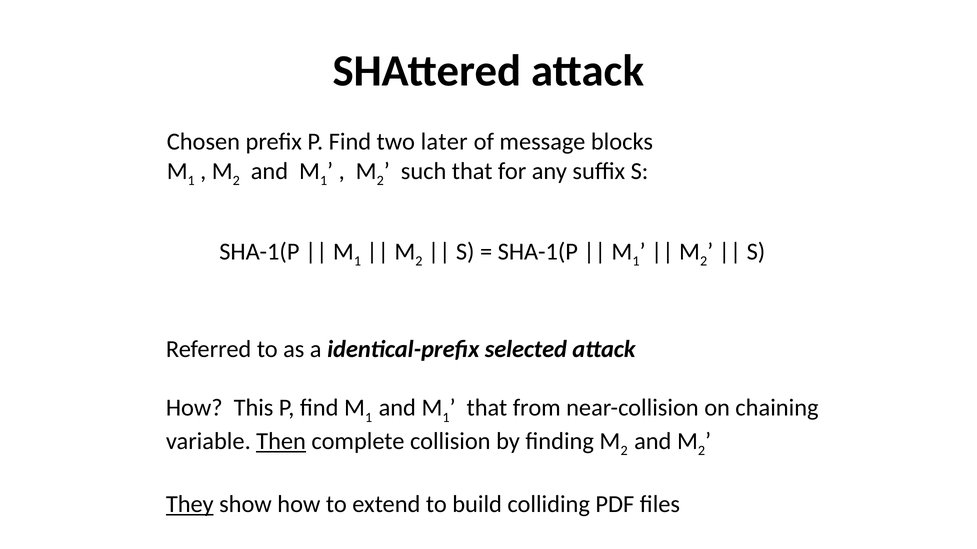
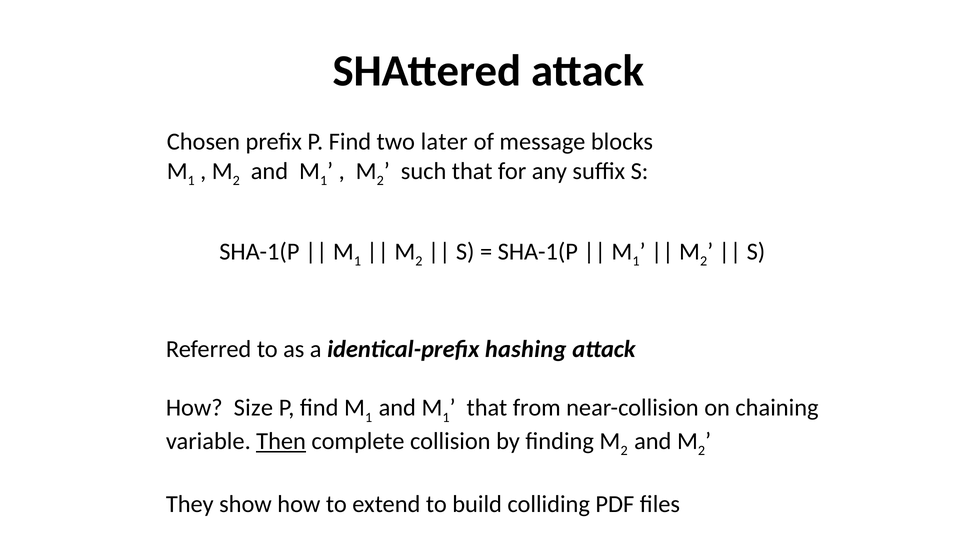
selected: selected -> hashing
This: This -> Size
They underline: present -> none
